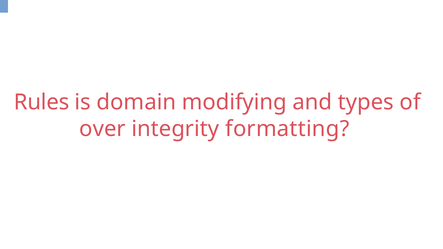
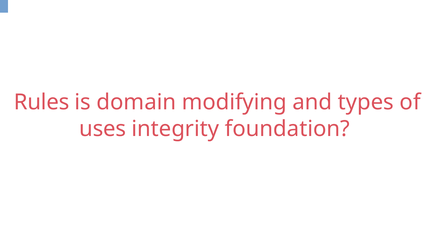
over: over -> uses
formatting: formatting -> foundation
